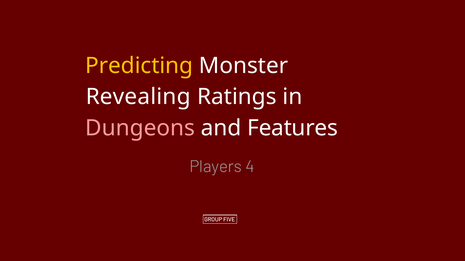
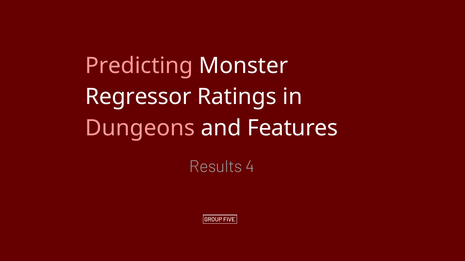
Predicting colour: yellow -> pink
Revealing: Revealing -> Regressor
Players: Players -> Results
